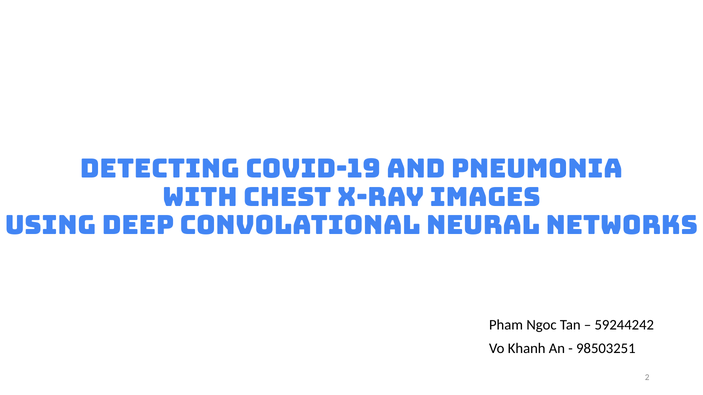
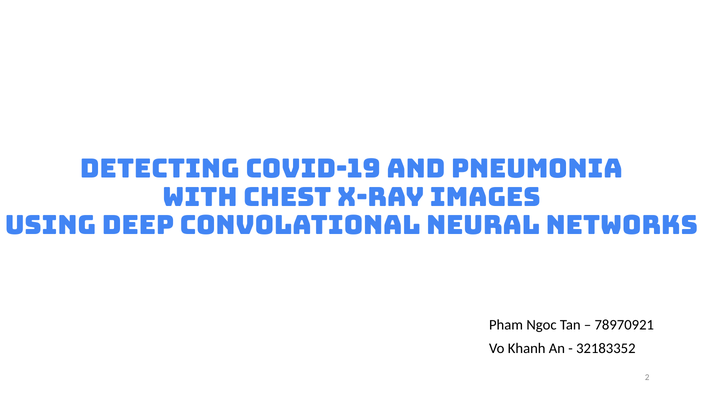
59244242: 59244242 -> 78970921
98503251: 98503251 -> 32183352
